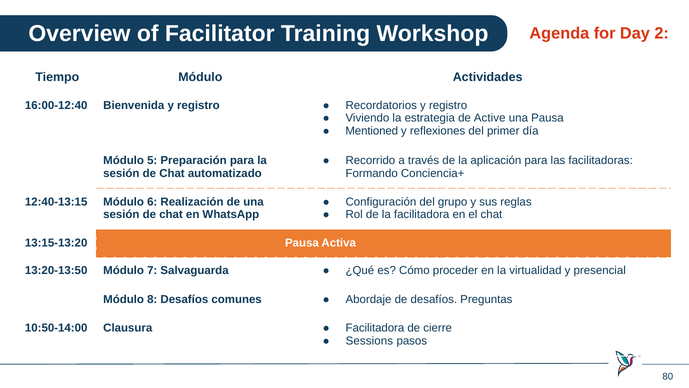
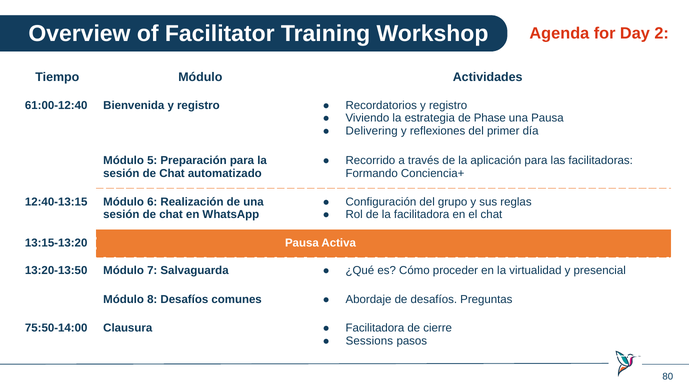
16:00-12:40: 16:00-12:40 -> 61:00-12:40
Active: Active -> Phase
Mentioned: Mentioned -> Delivering
10:50-14:00: 10:50-14:00 -> 75:50-14:00
